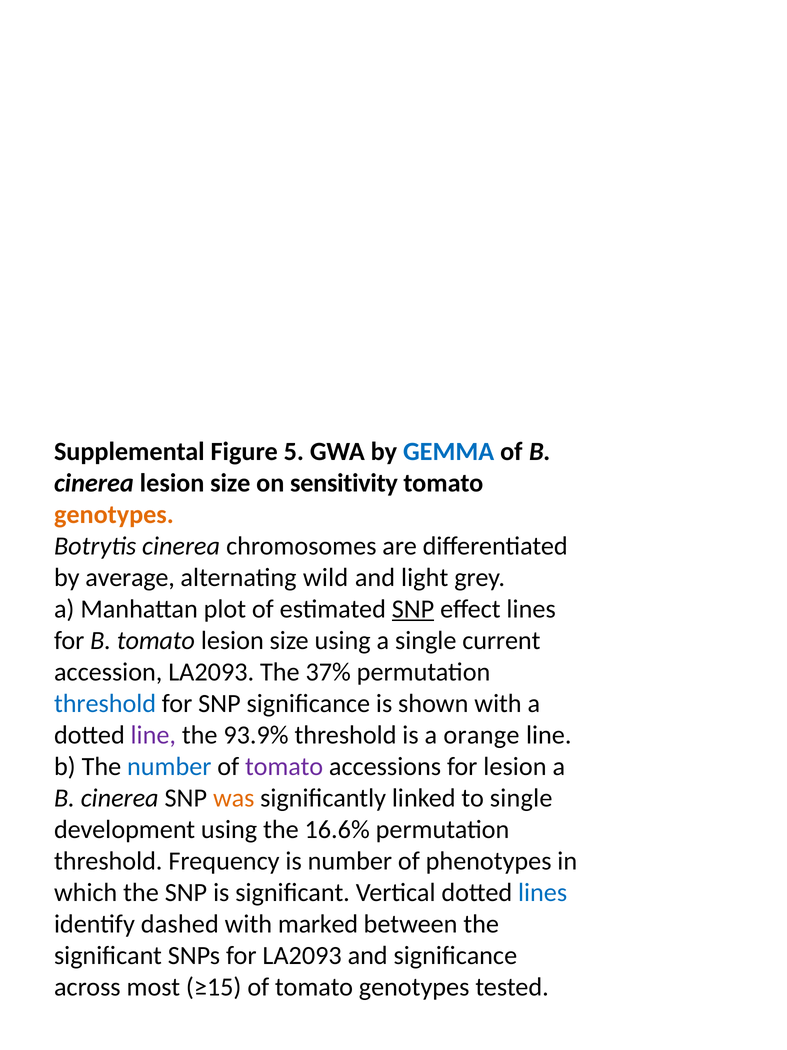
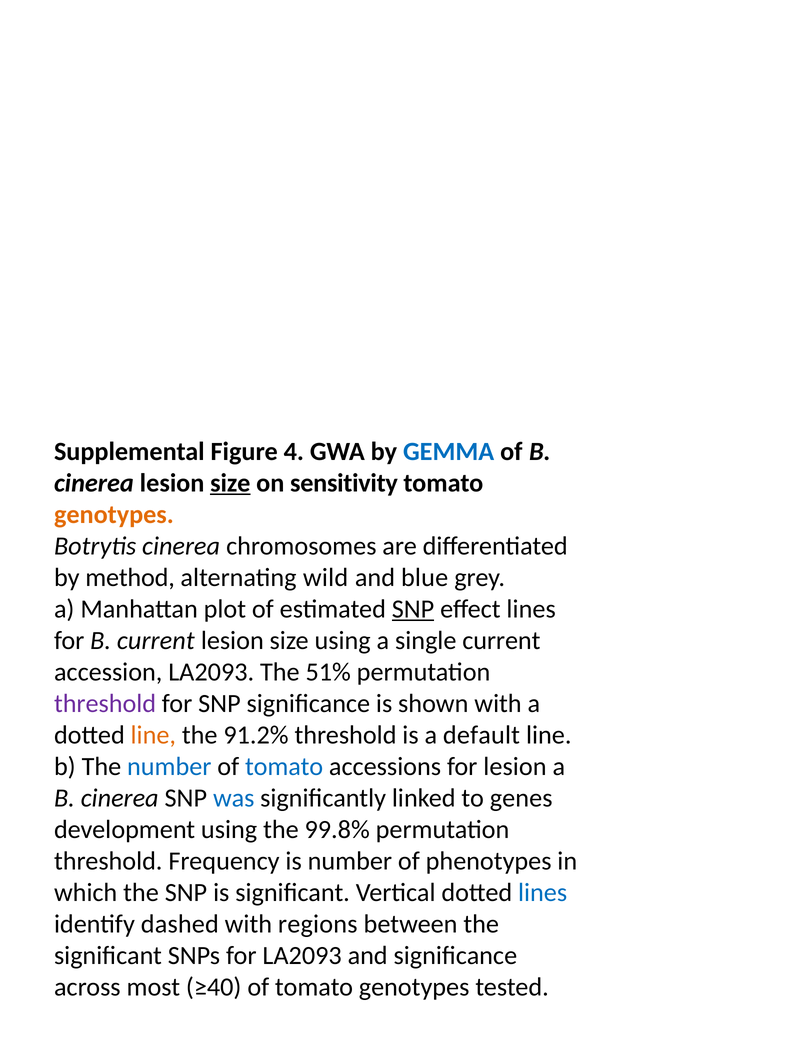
5: 5 -> 4
size at (230, 483) underline: none -> present
average: average -> method
light: light -> blue
B tomato: tomato -> current
37%: 37% -> 51%
threshold at (105, 703) colour: blue -> purple
line at (153, 735) colour: purple -> orange
93.9%: 93.9% -> 91.2%
orange: orange -> default
tomato at (284, 766) colour: purple -> blue
was colour: orange -> blue
to single: single -> genes
16.6%: 16.6% -> 99.8%
marked: marked -> regions
≥15: ≥15 -> ≥40
